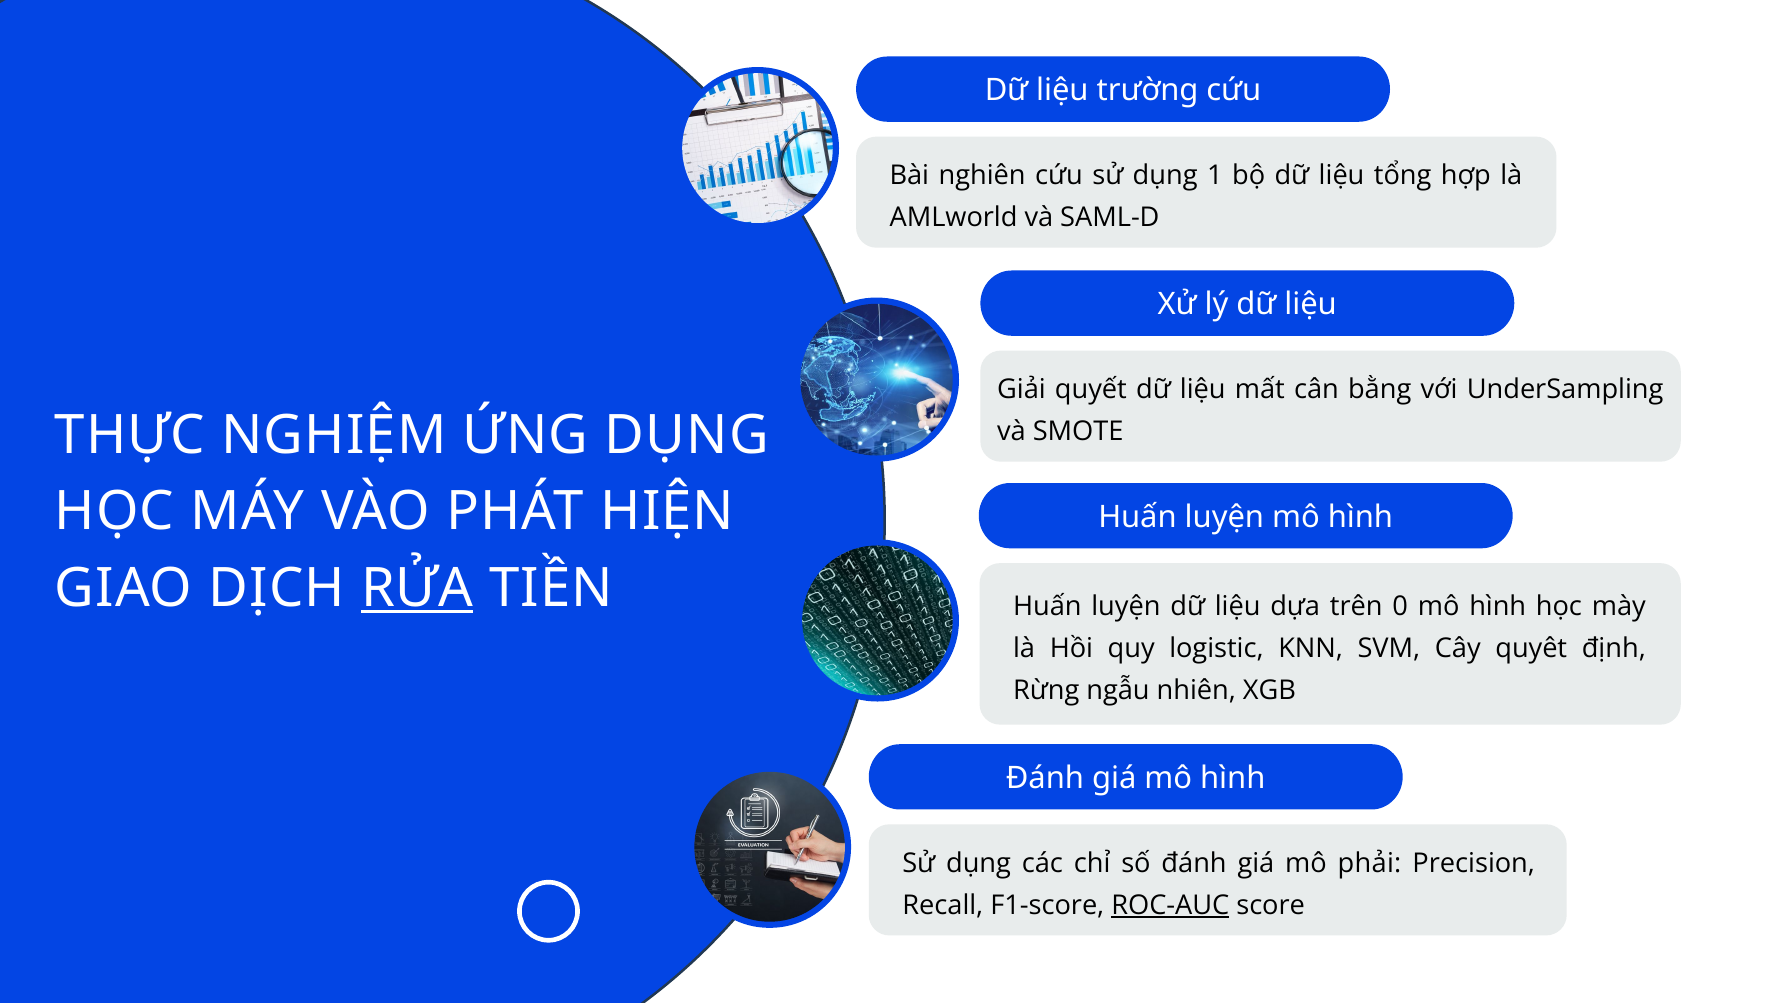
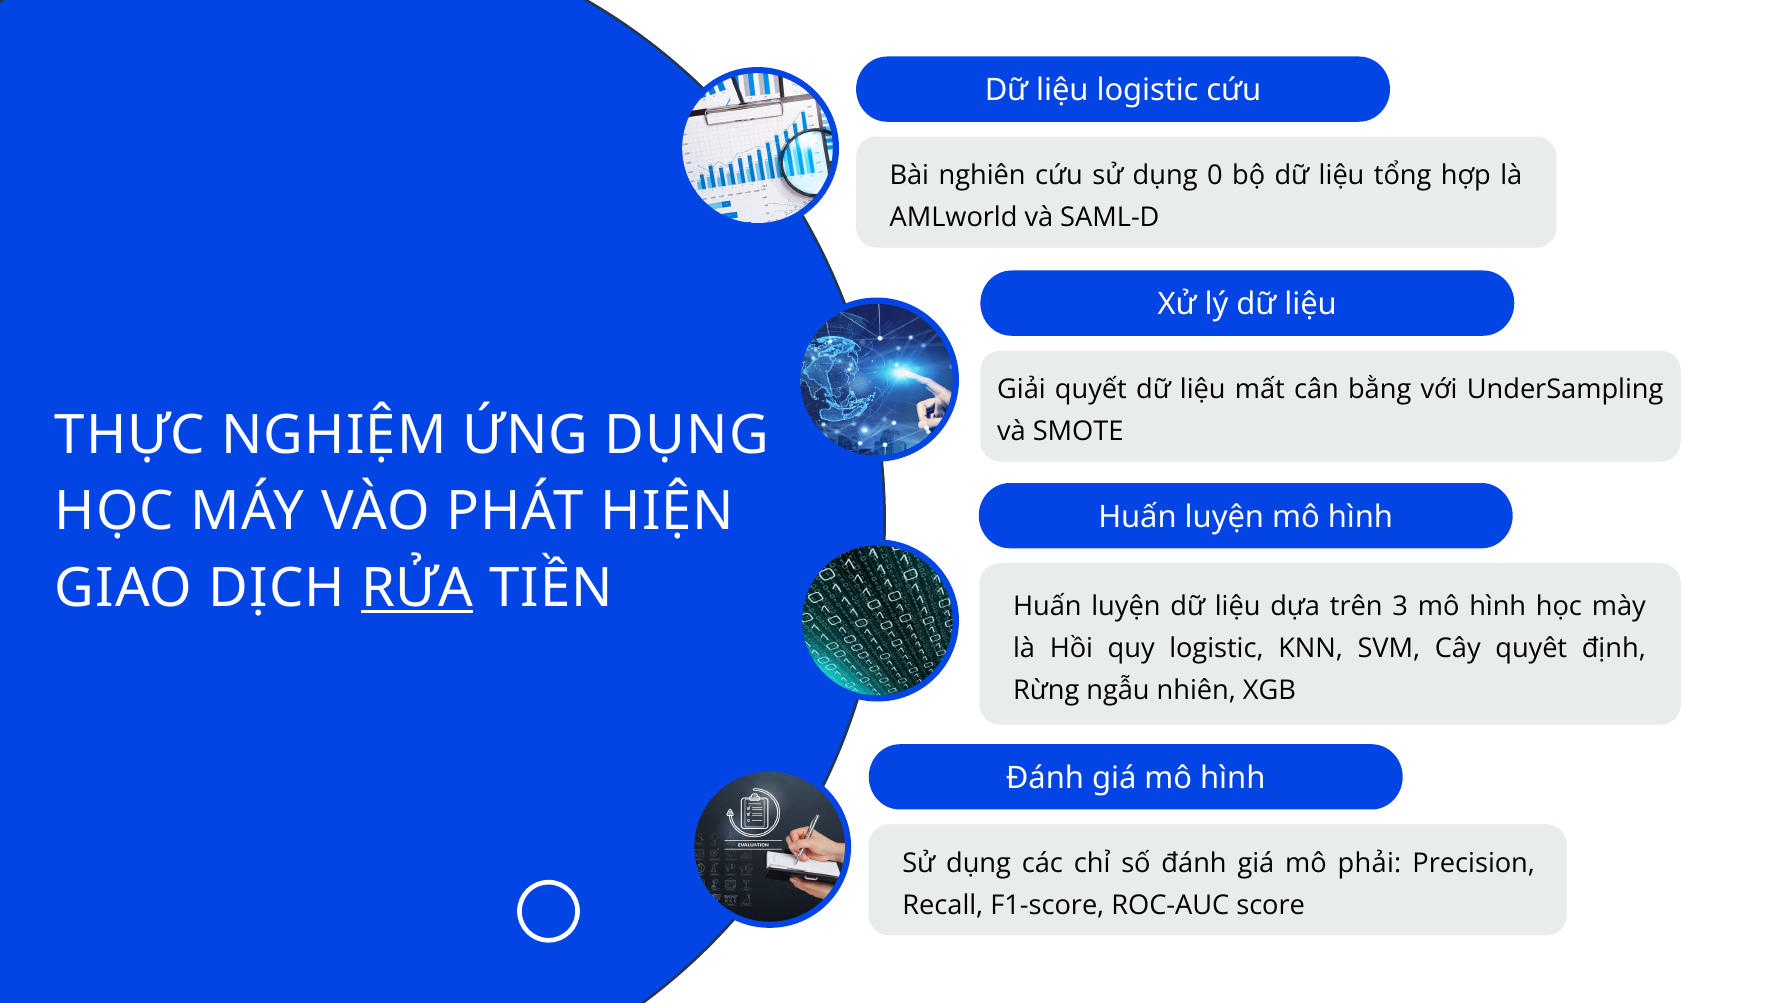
liệu trường: trường -> logistic
1: 1 -> 0
0: 0 -> 3
ROC-AUC underline: present -> none
